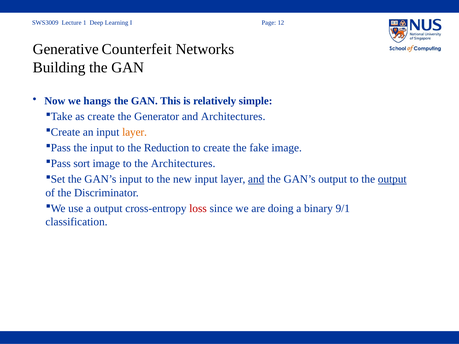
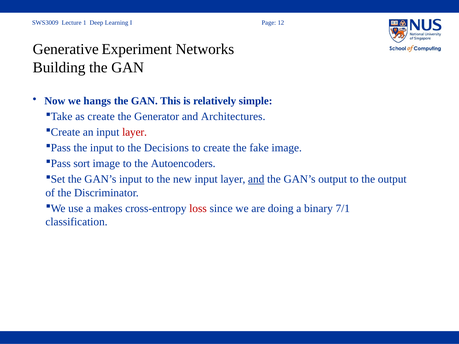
Counterfeit: Counterfeit -> Experiment
layer at (135, 132) colour: orange -> red
Reduction: Reduction -> Decisions
the Architectures: Architectures -> Autoencoders
output at (392, 179) underline: present -> none
a output: output -> makes
9/1: 9/1 -> 7/1
